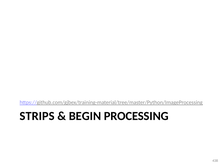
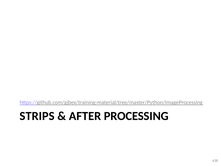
BEGIN: BEGIN -> AFTER
